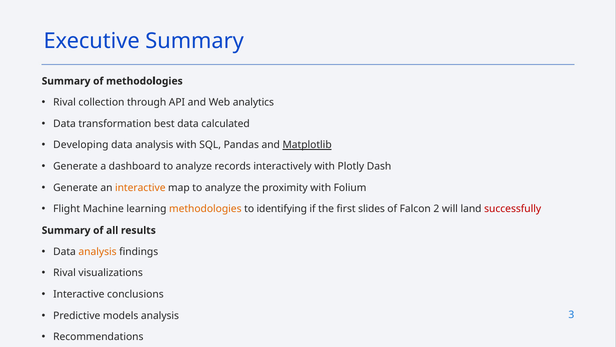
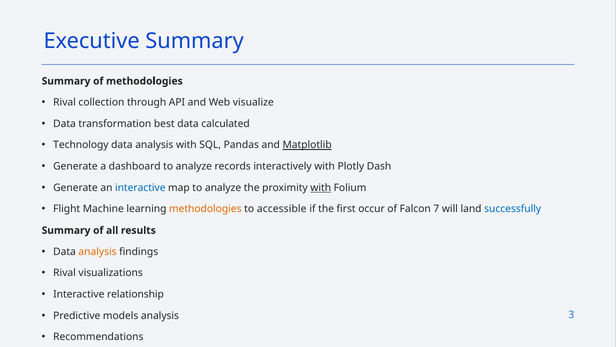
analytics: analytics -> visualize
Developing: Developing -> Technology
interactive at (140, 187) colour: orange -> blue
with at (321, 187) underline: none -> present
identifying: identifying -> accessible
slides: slides -> occur
2: 2 -> 7
successfully colour: red -> blue
conclusions: conclusions -> relationship
